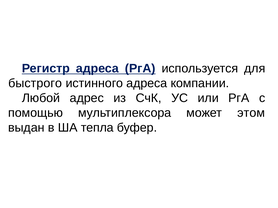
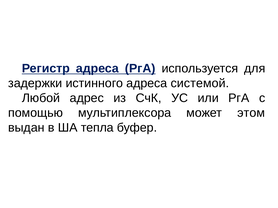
быстрого: быстрого -> задержки
компании: компании -> системой
